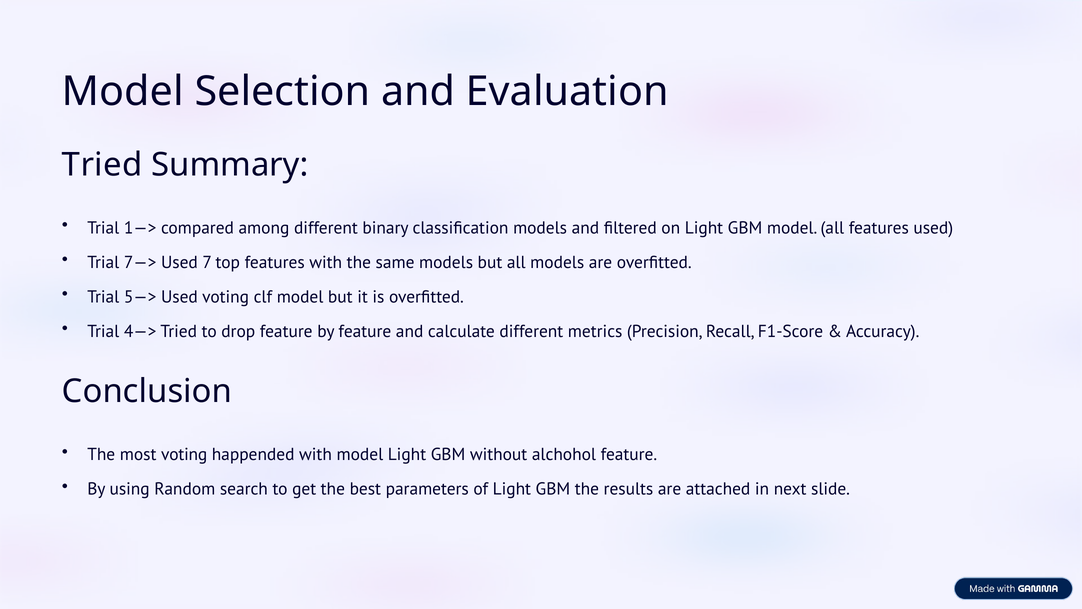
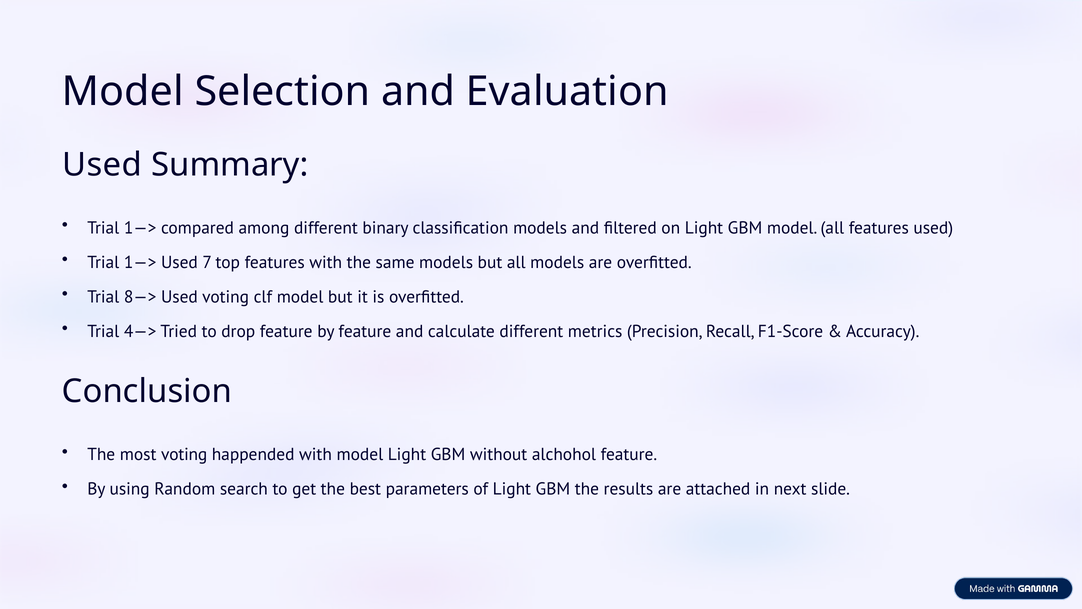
Tried at (102, 165): Tried -> Used
7—> at (140, 262): 7—> -> 1—>
5—>: 5—> -> 8—>
